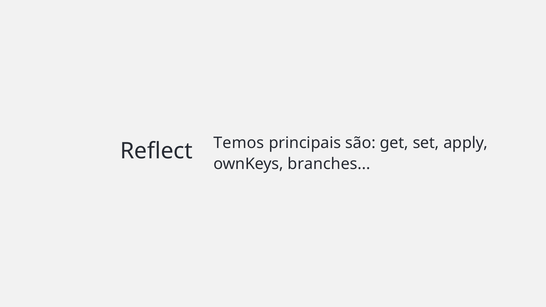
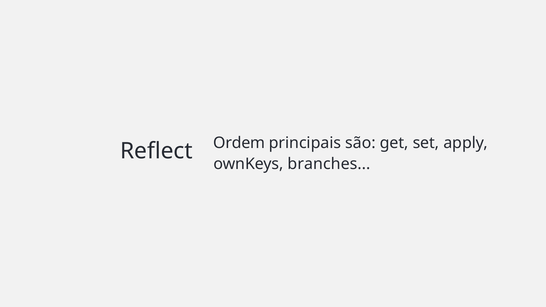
Temos: Temos -> Ordem
